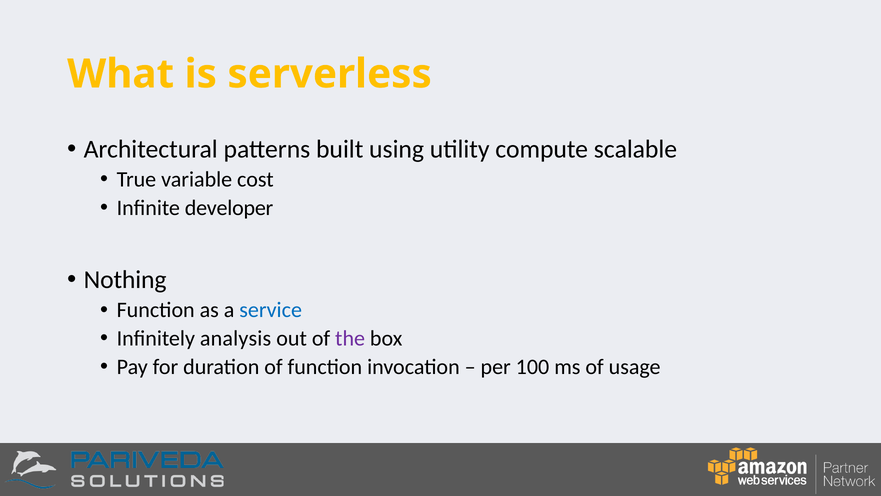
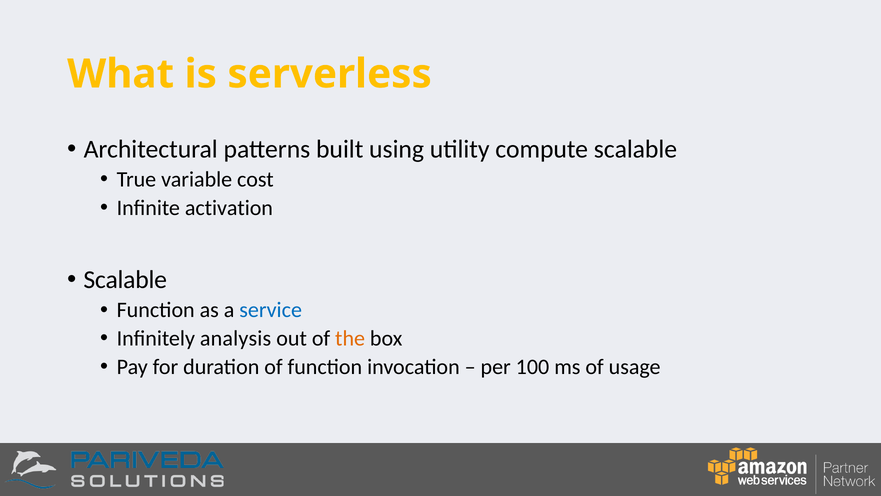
developer: developer -> activation
Nothing at (125, 280): Nothing -> Scalable
the colour: purple -> orange
